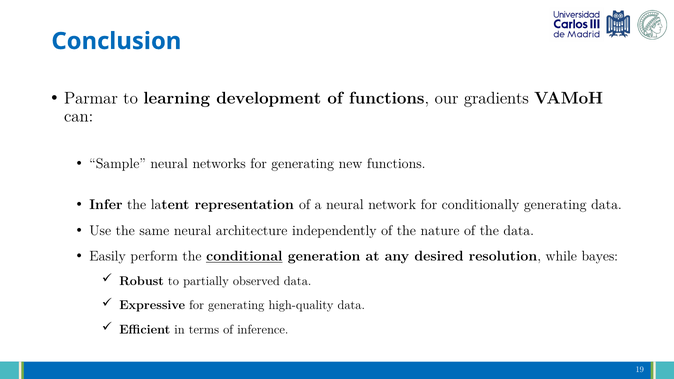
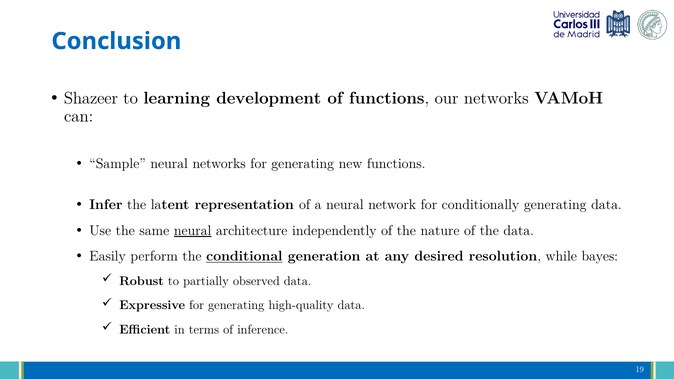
Parmar: Parmar -> Shazeer
our gradients: gradients -> networks
neural at (193, 231) underline: none -> present
